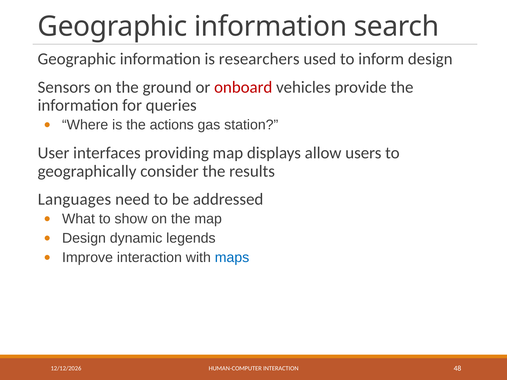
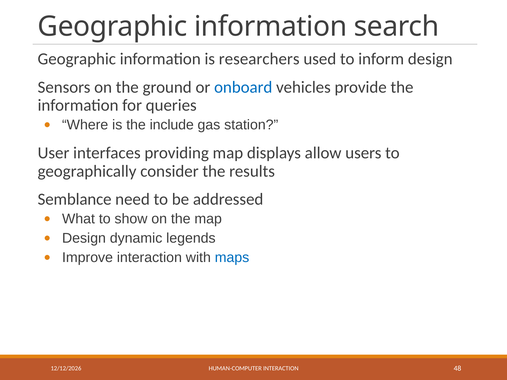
onboard colour: red -> blue
actions: actions -> include
Languages: Languages -> Semblance
